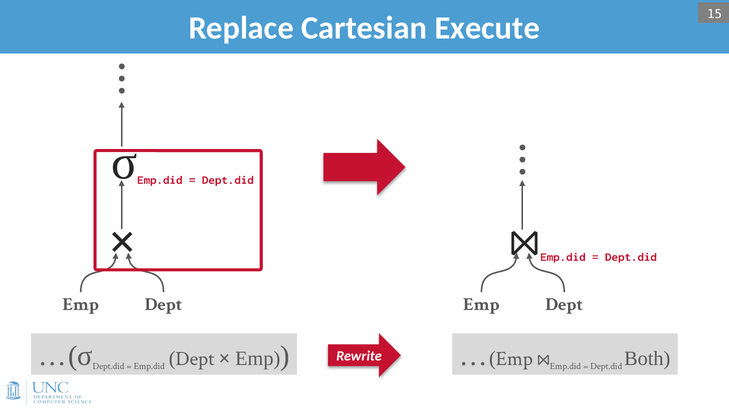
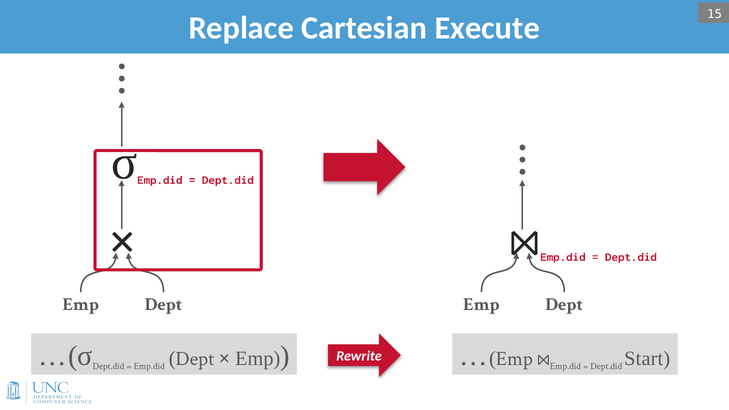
Both: Both -> Start
